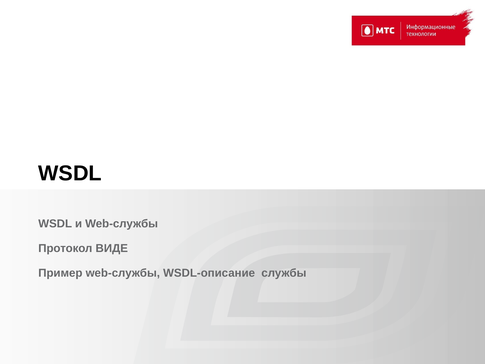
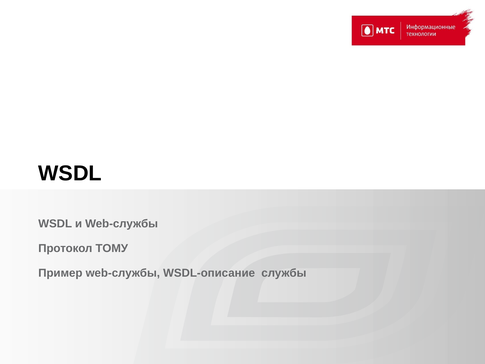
ВИДЕ: ВИДЕ -> ТОМУ
